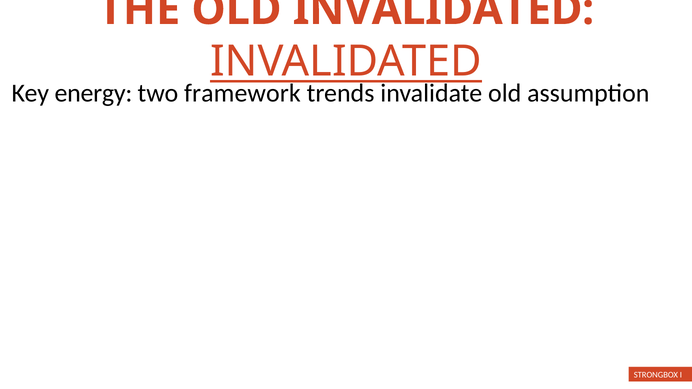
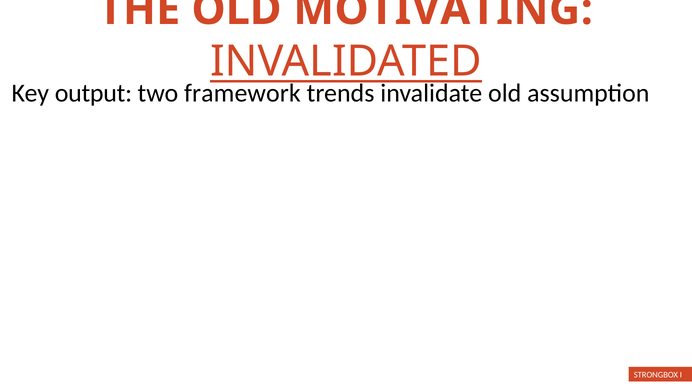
OLD INVALIDATED: INVALIDATED -> MOTIVATING
energy: energy -> output
